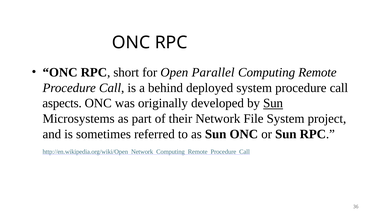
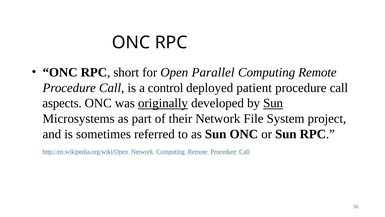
behind: behind -> control
deployed system: system -> patient
originally underline: none -> present
